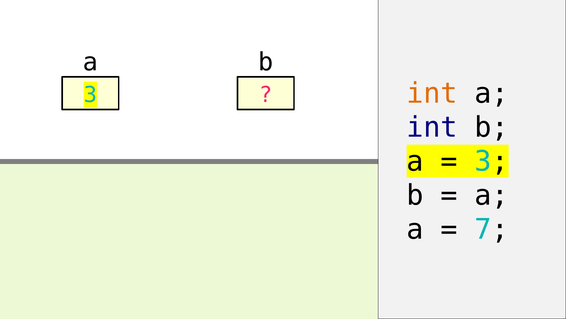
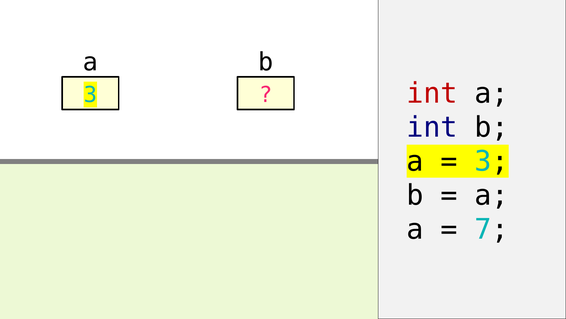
int at (432, 93) colour: orange -> red
